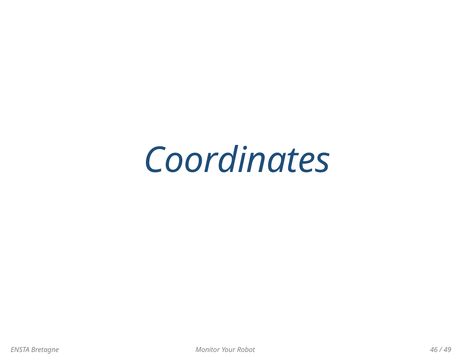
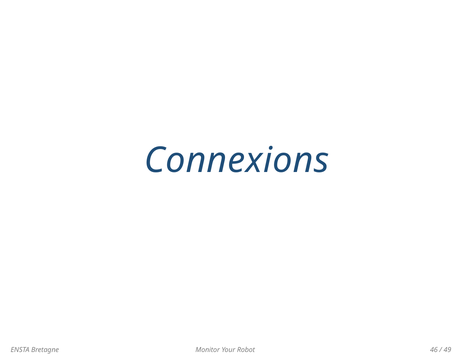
Coordinates: Coordinates -> Connexions
